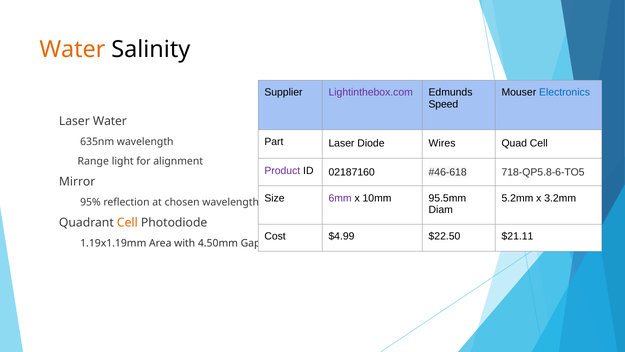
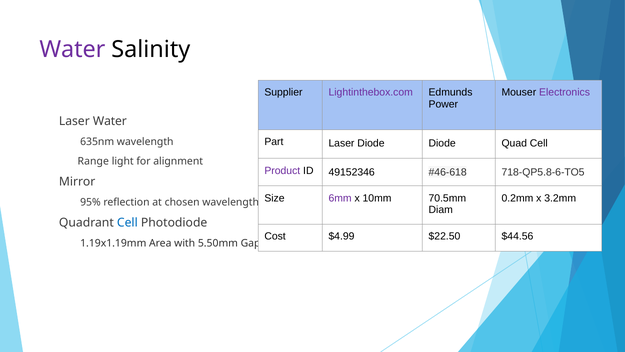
Water at (72, 49) colour: orange -> purple
Electronics colour: blue -> purple
Speed: Speed -> Power
Diode Wires: Wires -> Diode
02187160: 02187160 -> 49152346
95.5mm: 95.5mm -> 70.5mm
5.2mm: 5.2mm -> 0.2mm
Cell at (127, 223) colour: orange -> blue
$21.11: $21.11 -> $44.56
4.50mm: 4.50mm -> 5.50mm
